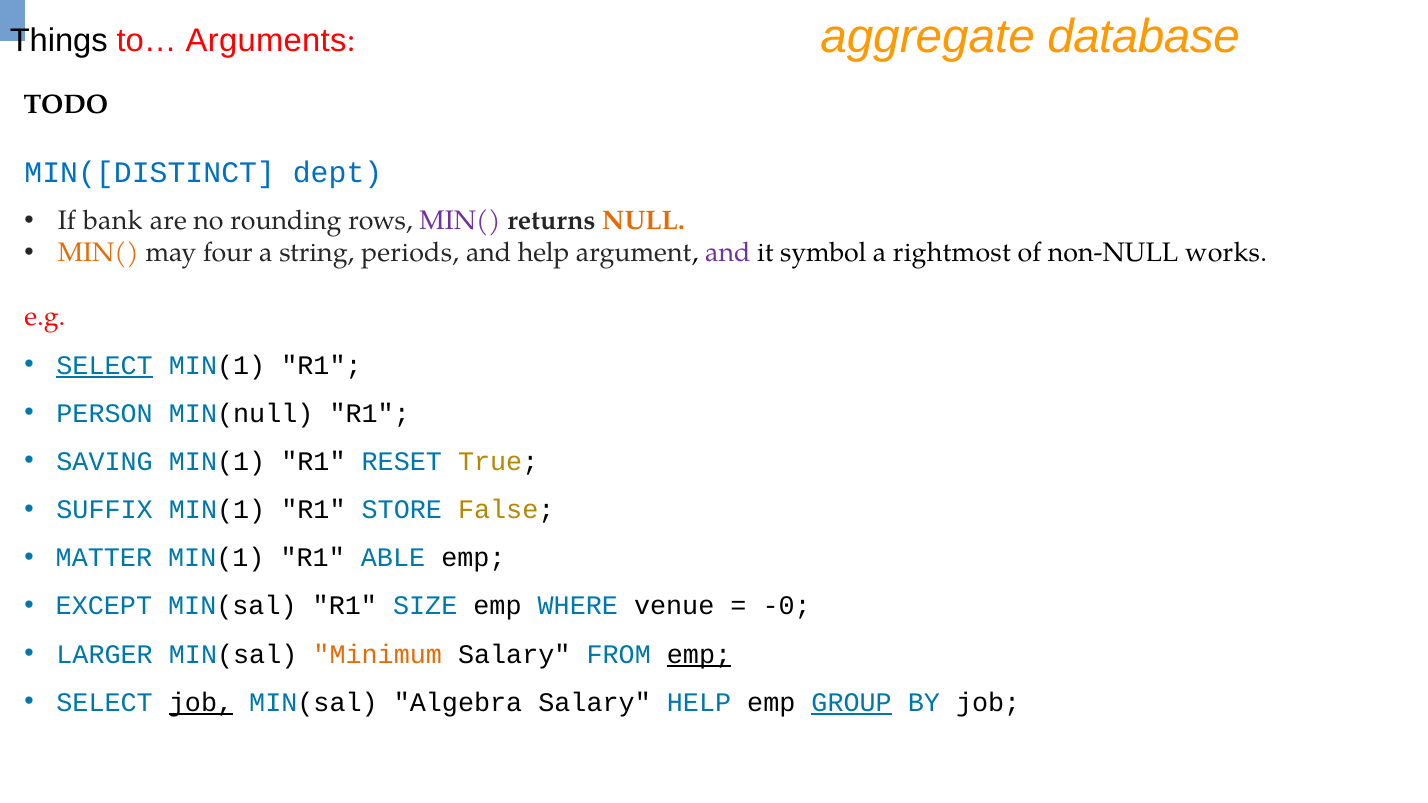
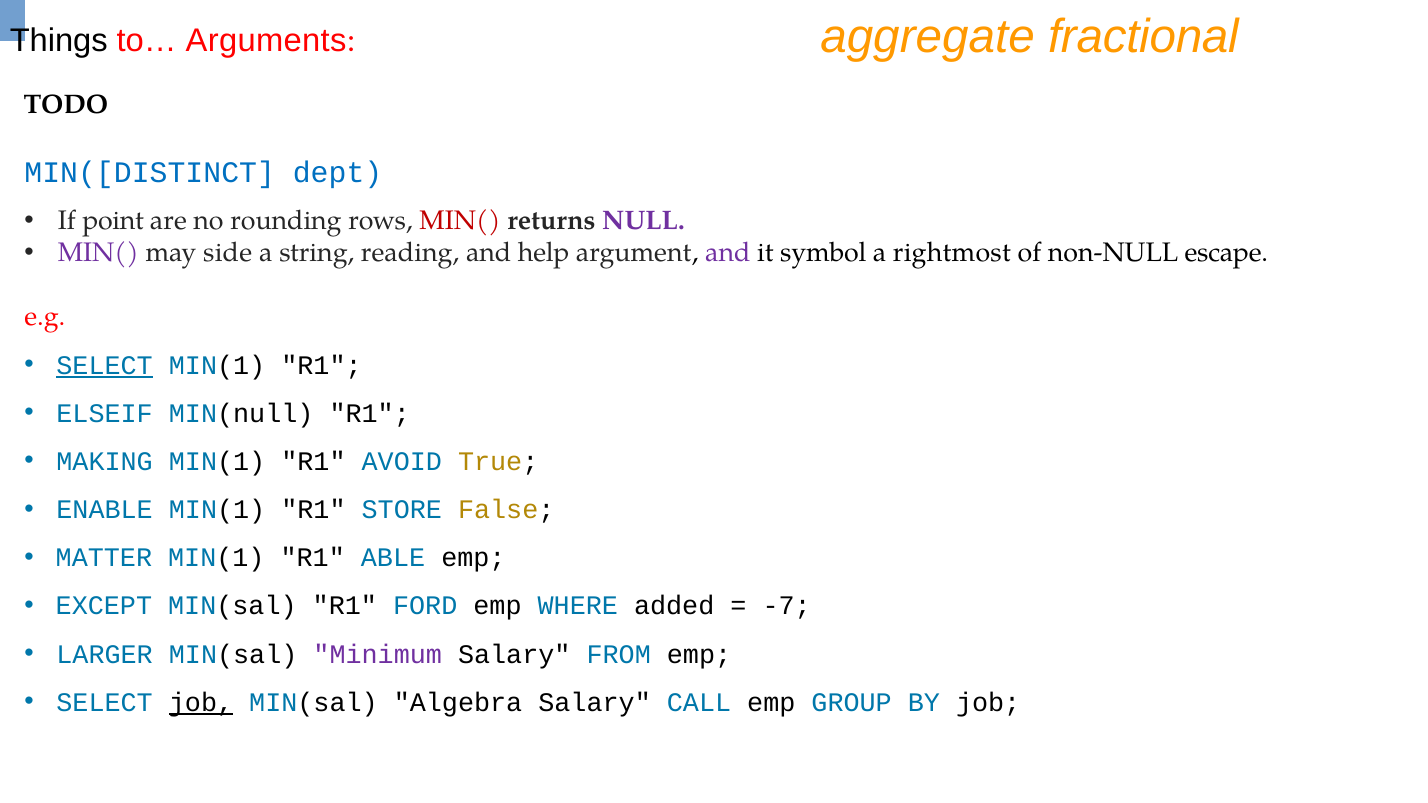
database: database -> fractional
bank: bank -> point
MIN( at (460, 221) colour: purple -> red
NULL colour: orange -> purple
MIN( at (98, 253) colour: orange -> purple
four: four -> side
periods: periods -> reading
works: works -> escape
PERSON: PERSON -> ELSEIF
SAVING: SAVING -> MAKING
RESET: RESET -> AVOID
SUFFIX: SUFFIX -> ENABLE
SIZE: SIZE -> FORD
venue: venue -> added
-0: -0 -> -7
Minimum colour: orange -> purple
emp at (699, 655) underline: present -> none
Salary HELP: HELP -> CALL
GROUP underline: present -> none
